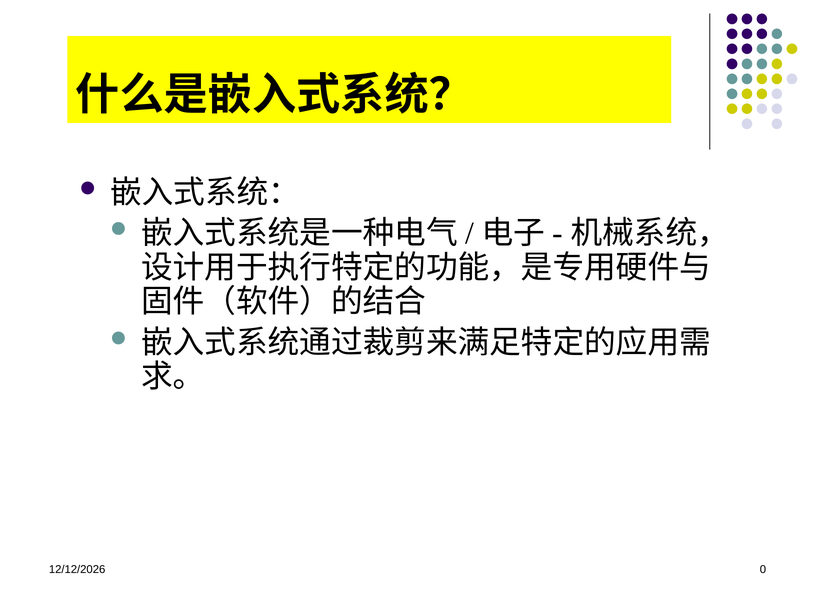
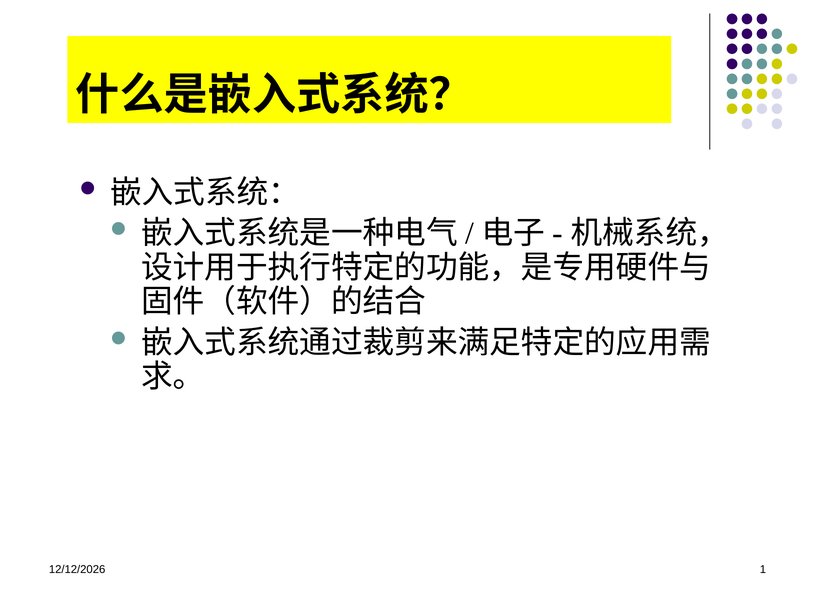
0: 0 -> 1
